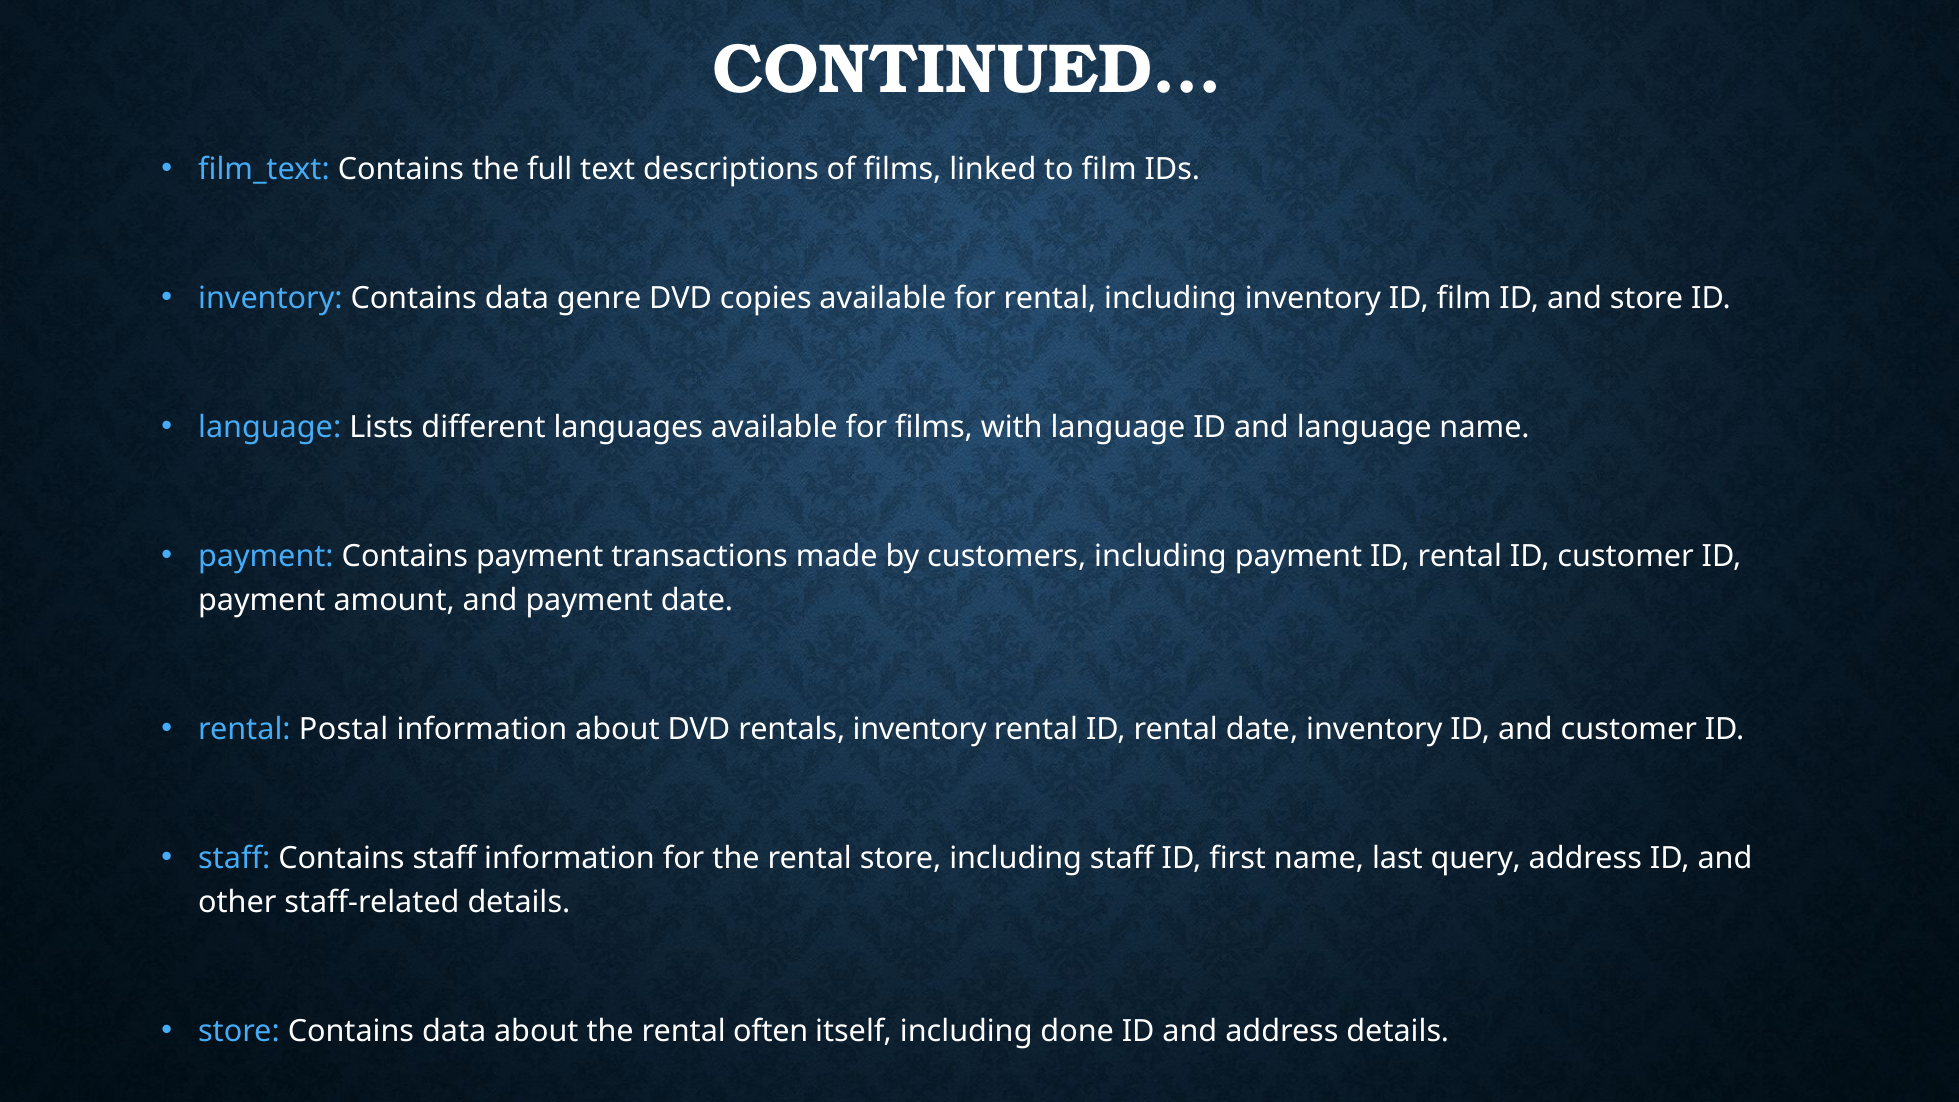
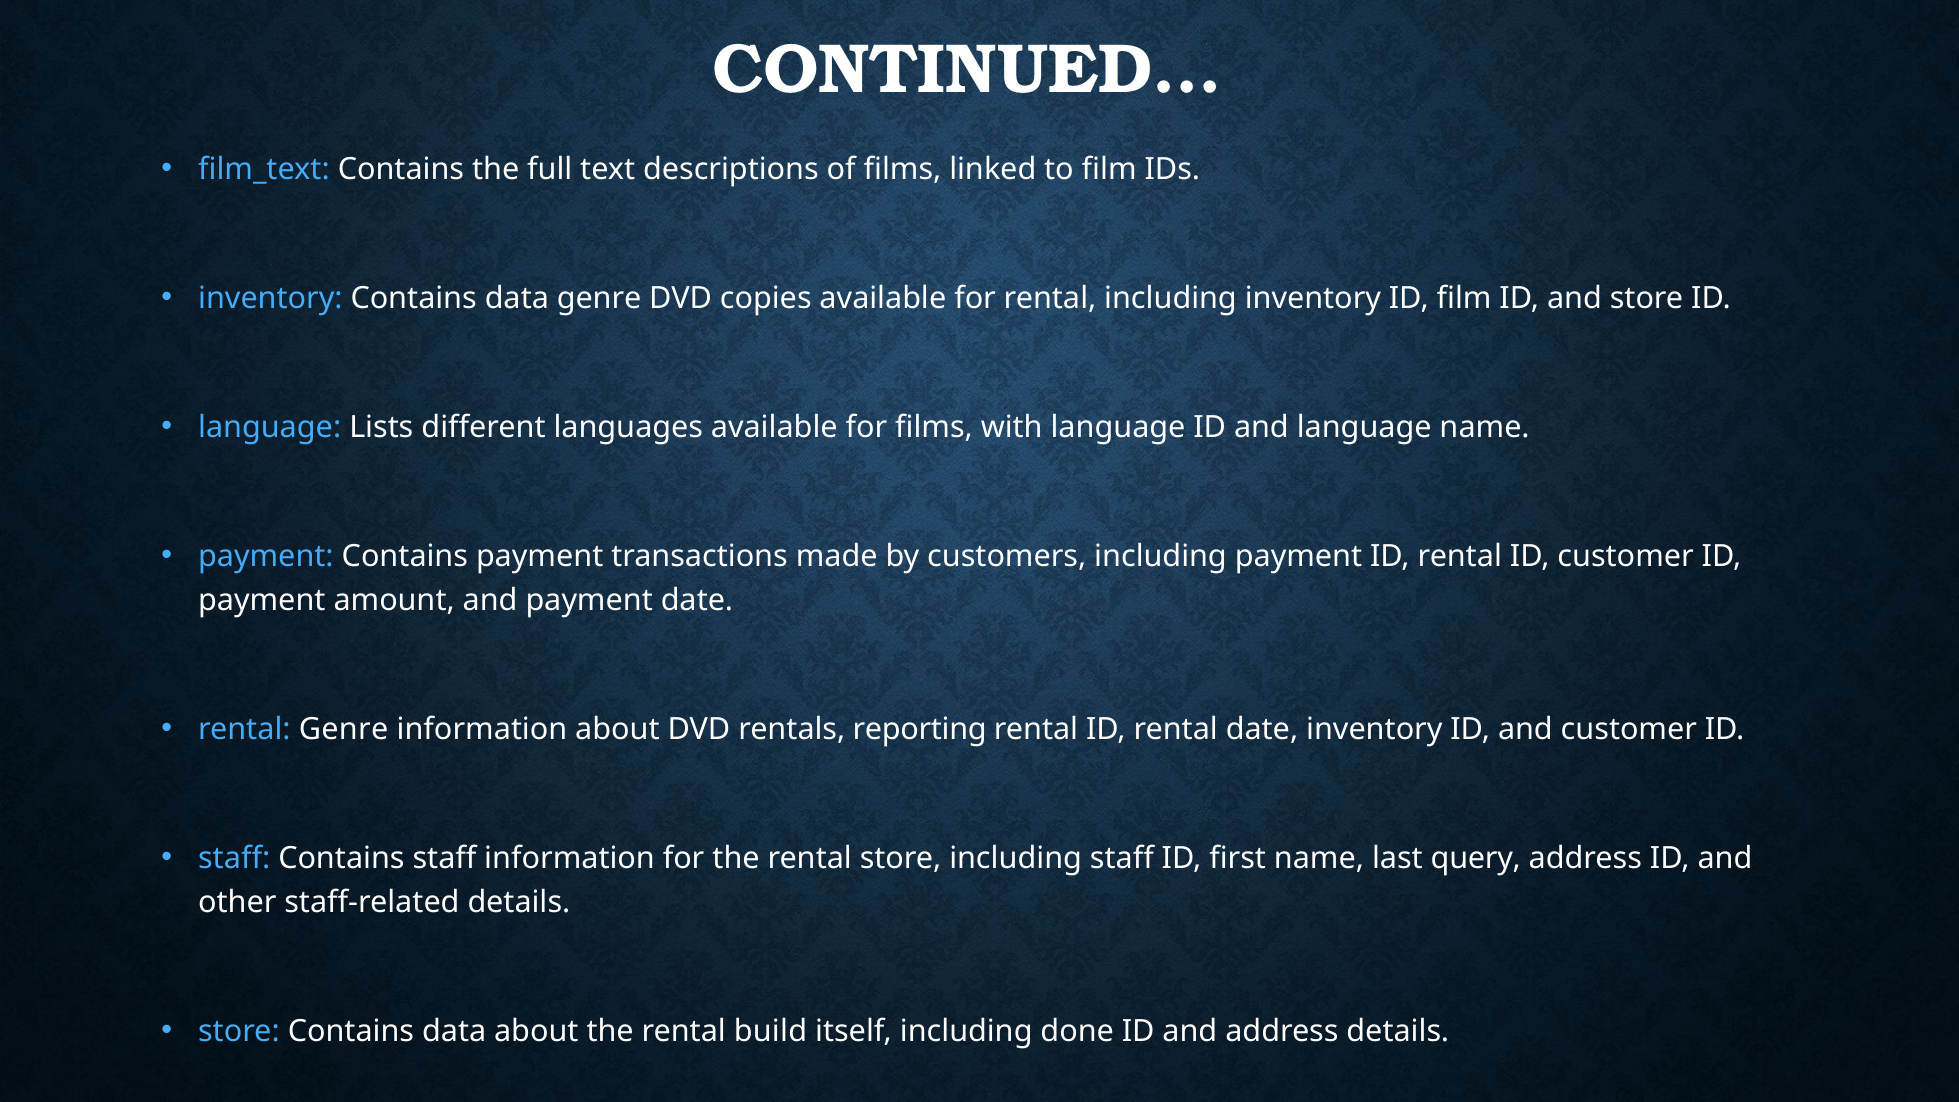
rental Postal: Postal -> Genre
rentals inventory: inventory -> reporting
often: often -> build
